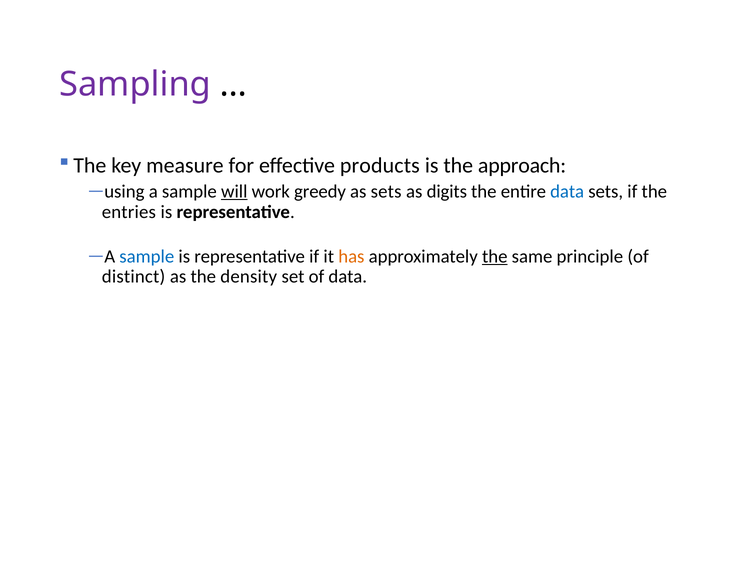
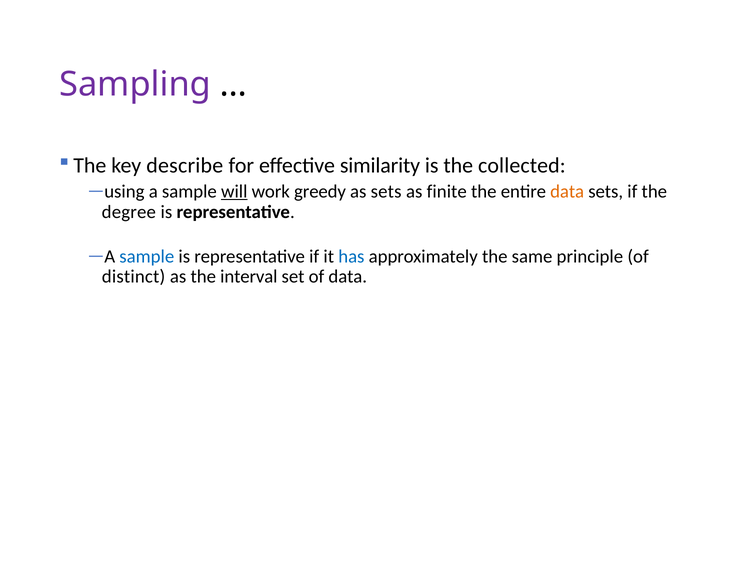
measure: measure -> describe
products: products -> similarity
approach: approach -> collected
digits: digits -> finite
data at (567, 192) colour: blue -> orange
entries: entries -> degree
has colour: orange -> blue
the at (495, 256) underline: present -> none
density: density -> interval
